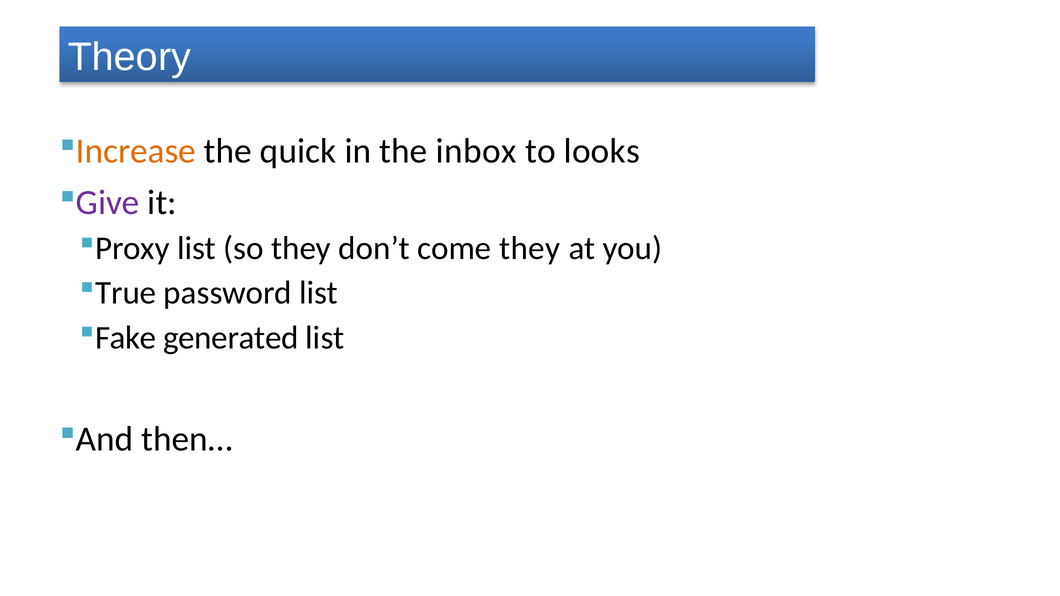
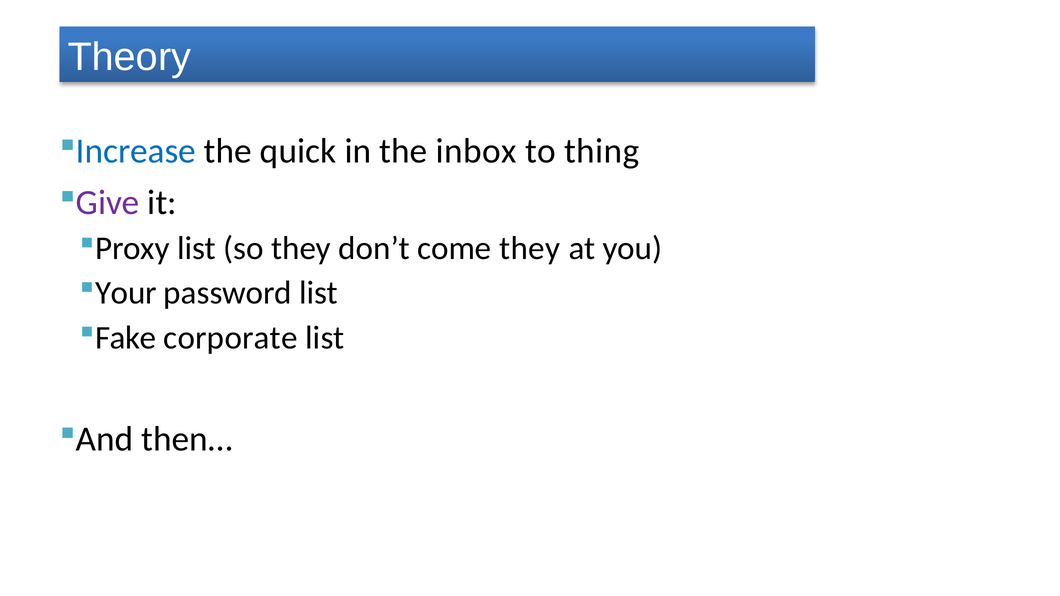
Increase colour: orange -> blue
looks: looks -> thing
True: True -> Your
generated: generated -> corporate
